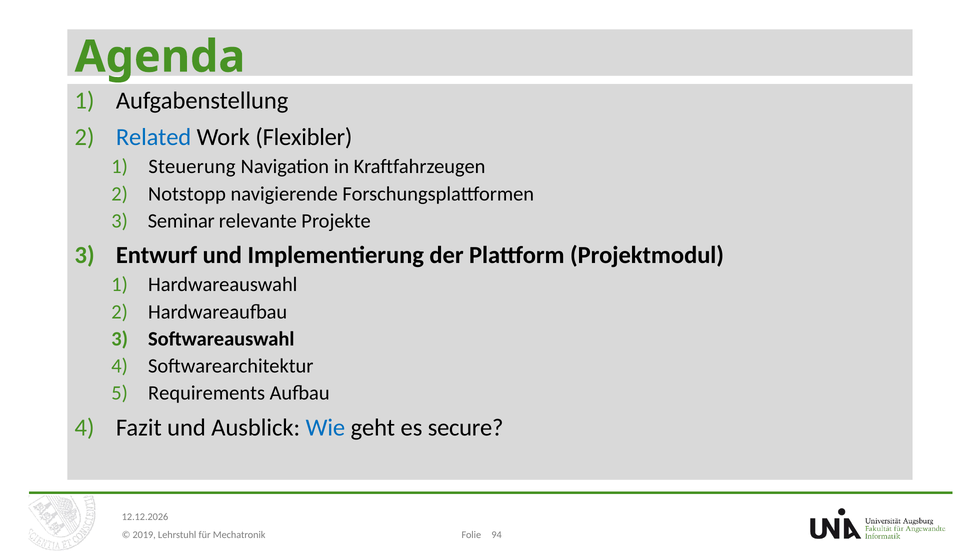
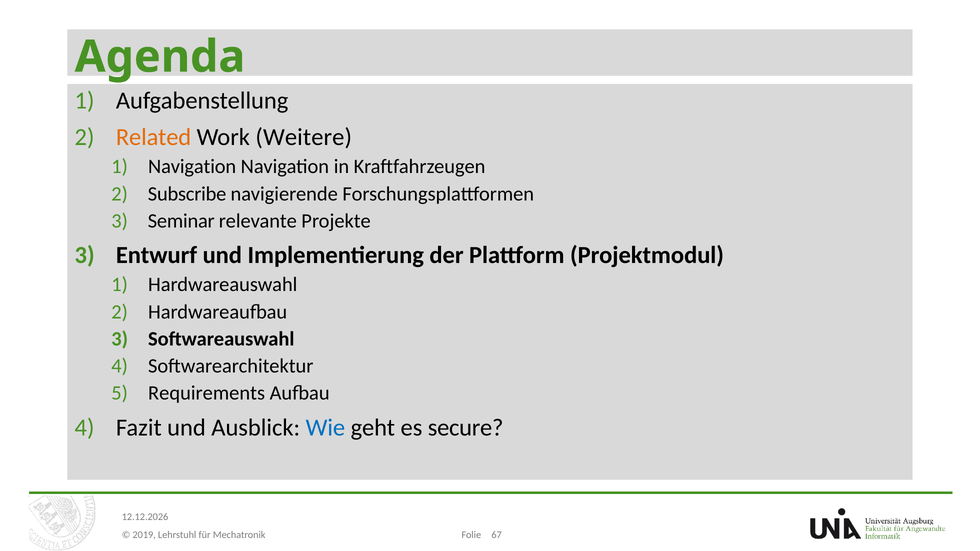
Related colour: blue -> orange
Flexibler: Flexibler -> Weitere
Steuerung at (192, 167): Steuerung -> Navigation
Notstopp: Notstopp -> Subscribe
94: 94 -> 67
